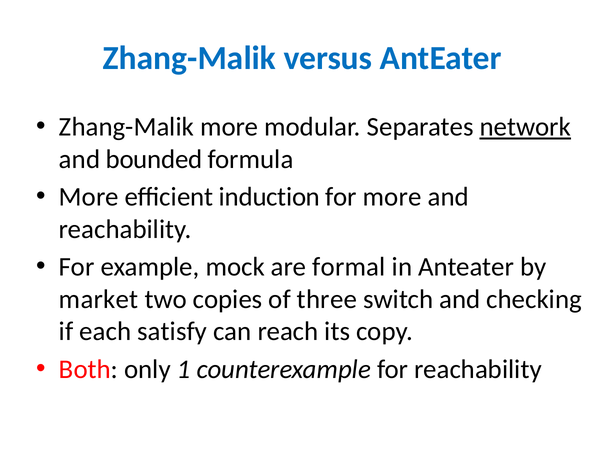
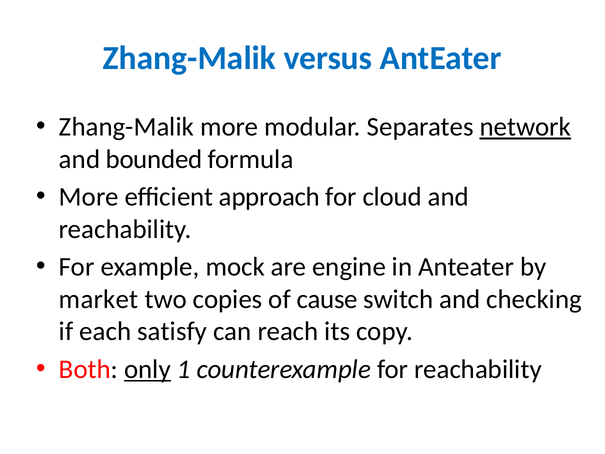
induction: induction -> approach
for more: more -> cloud
formal: formal -> engine
three: three -> cause
only underline: none -> present
